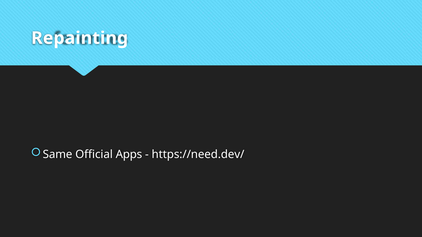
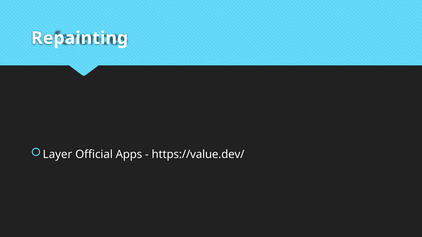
Same: Same -> Layer
https://need.dev/: https://need.dev/ -> https://value.dev/
